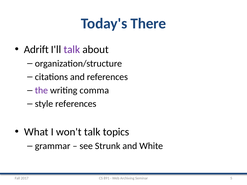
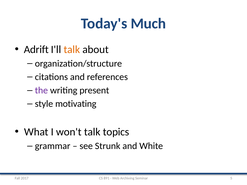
There: There -> Much
talk at (72, 49) colour: purple -> orange
comma: comma -> present
style references: references -> motivating
